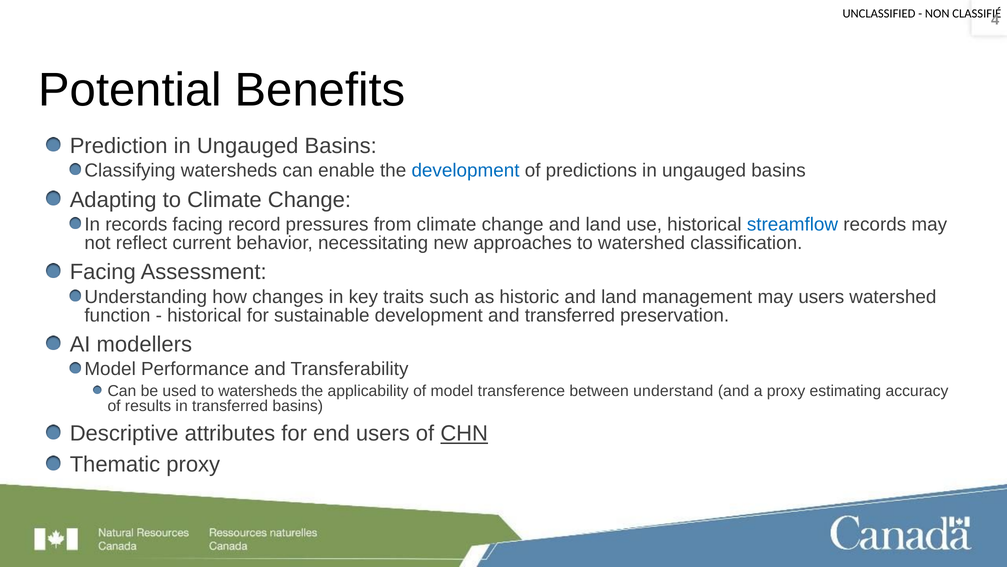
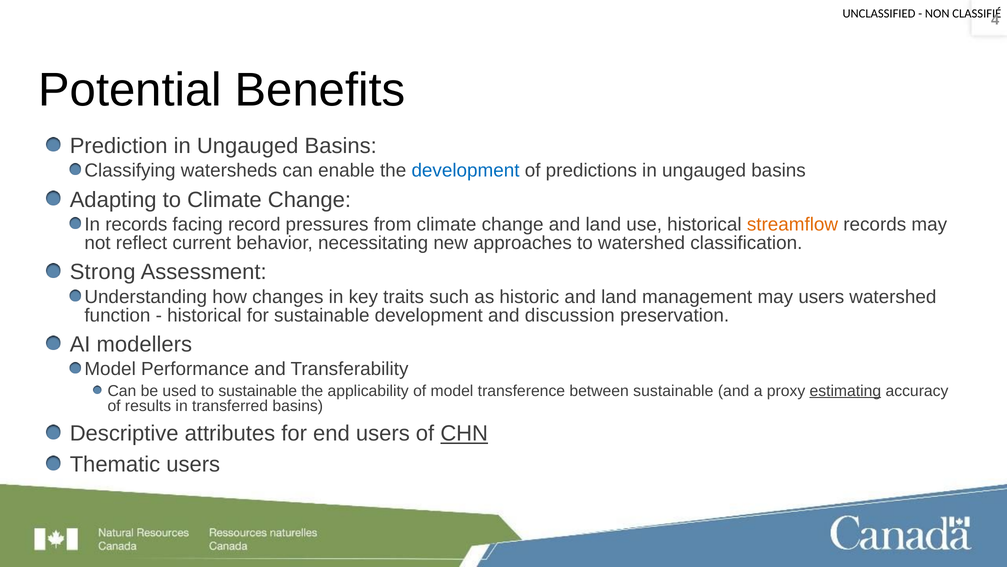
streamflow colour: blue -> orange
Facing at (103, 272): Facing -> Strong
and transferred: transferred -> discussion
to watersheds: watersheds -> sustainable
between understand: understand -> sustainable
estimating underline: none -> present
Thematic proxy: proxy -> users
